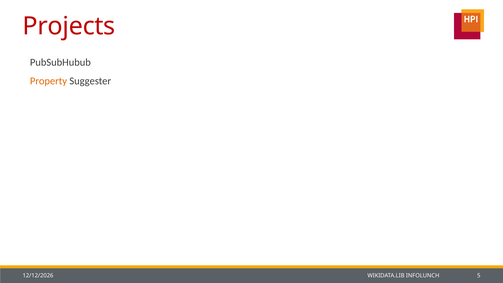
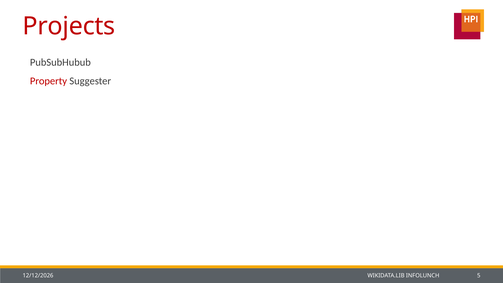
Property colour: orange -> red
